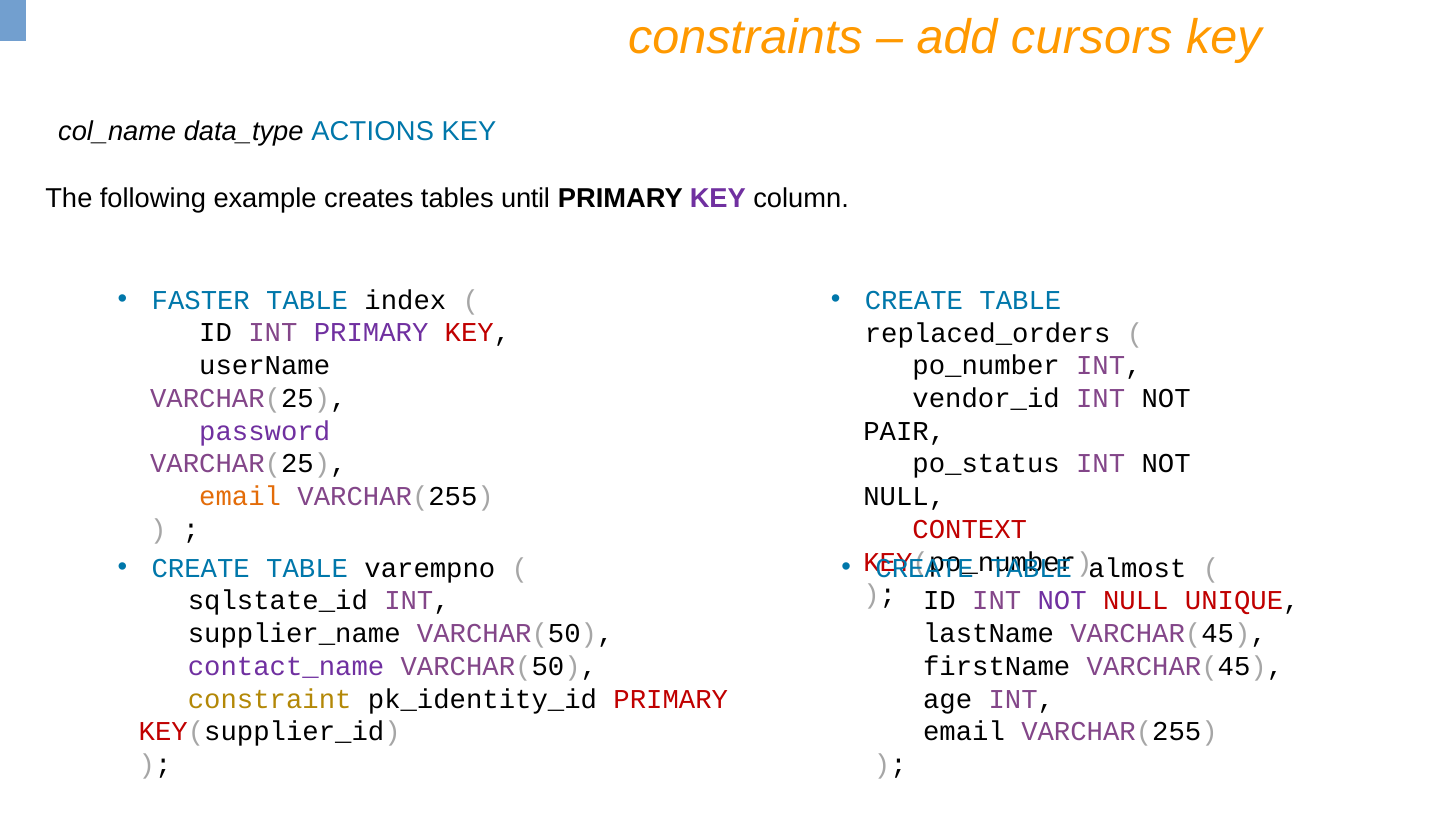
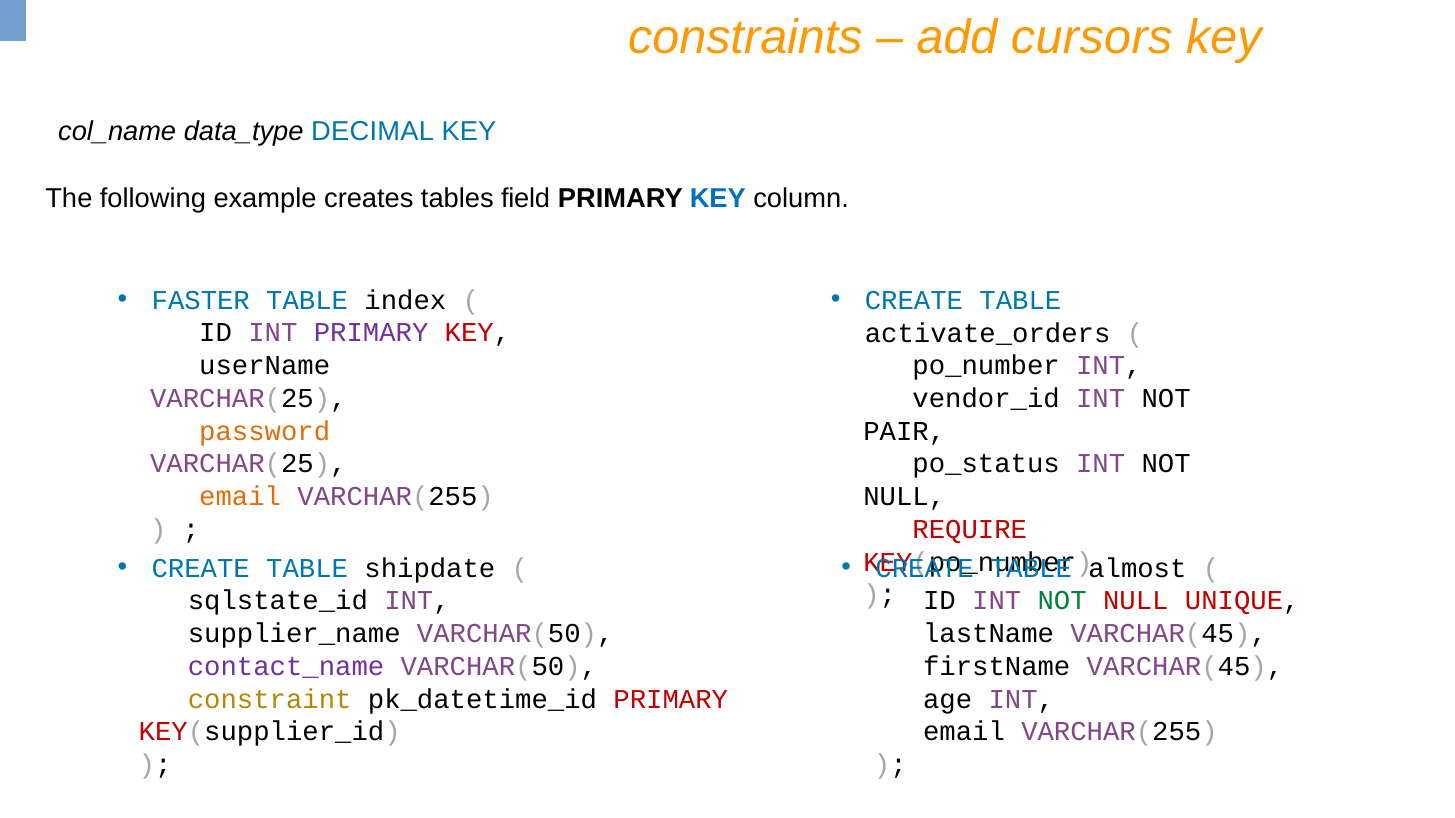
ACTIONS: ACTIONS -> DECIMAL
until: until -> field
KEY at (718, 199) colour: purple -> blue
replaced_orders: replaced_orders -> activate_orders
password colour: purple -> orange
CONTEXT: CONTEXT -> REQUIRE
varempno: varempno -> shipdate
NOT at (1062, 601) colour: purple -> green
pk_identity_id: pk_identity_id -> pk_datetime_id
